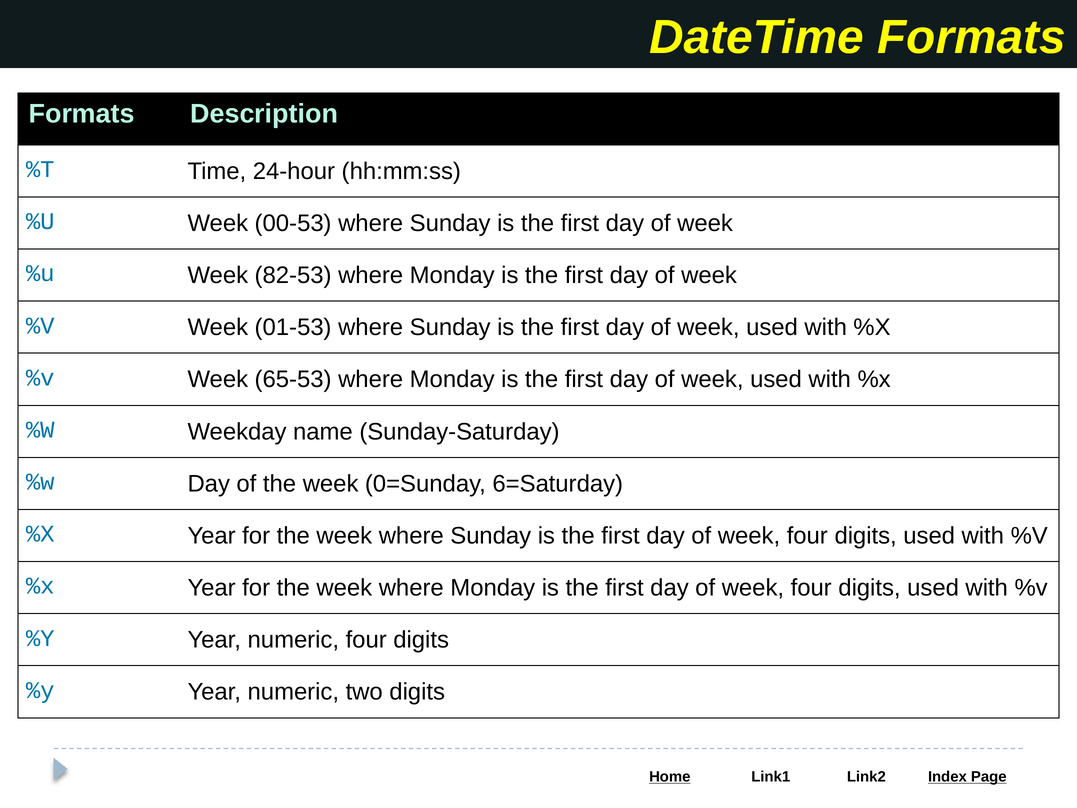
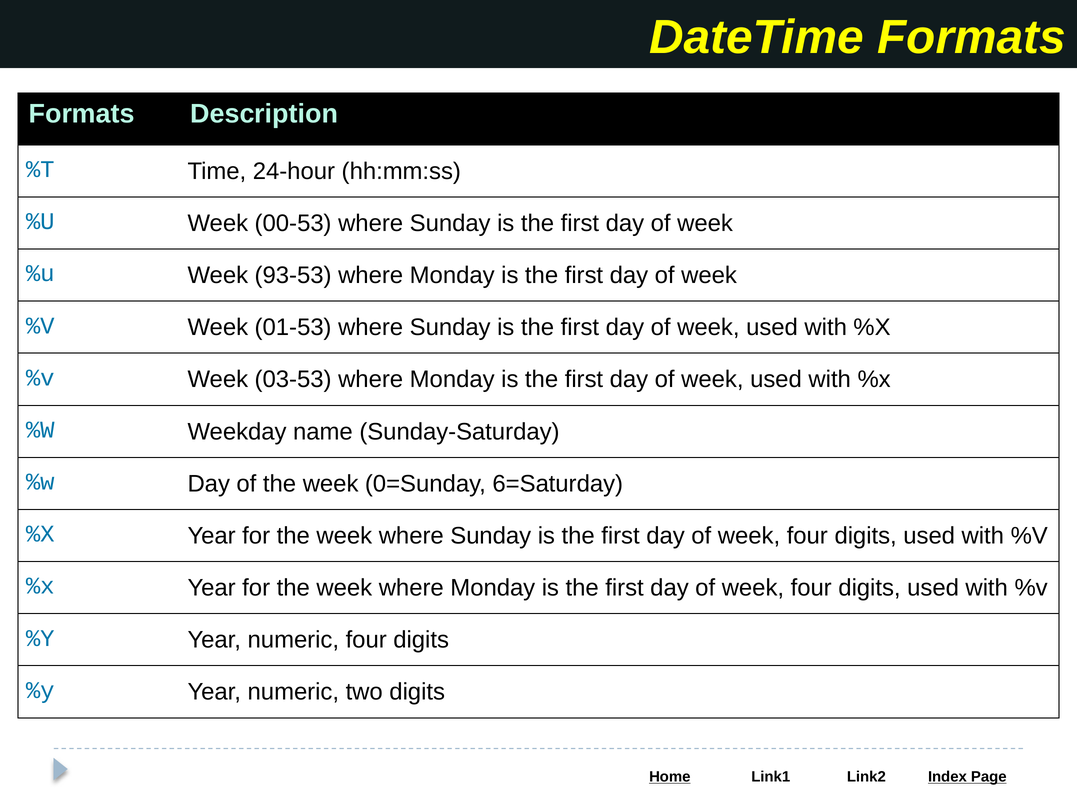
82-53: 82-53 -> 93-53
65-53: 65-53 -> 03-53
